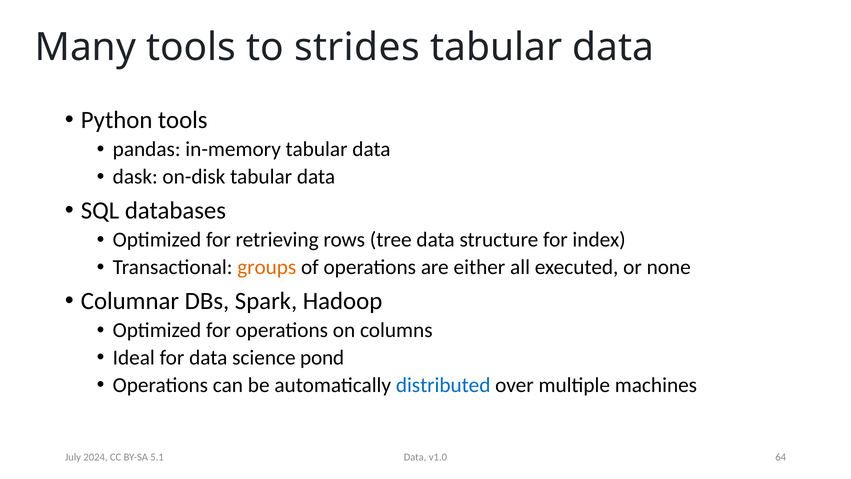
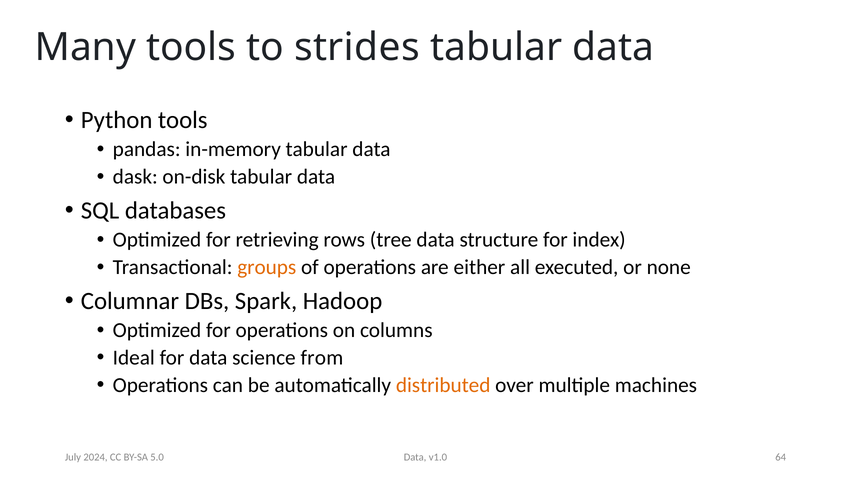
pond: pond -> from
distributed colour: blue -> orange
5.1: 5.1 -> 5.0
